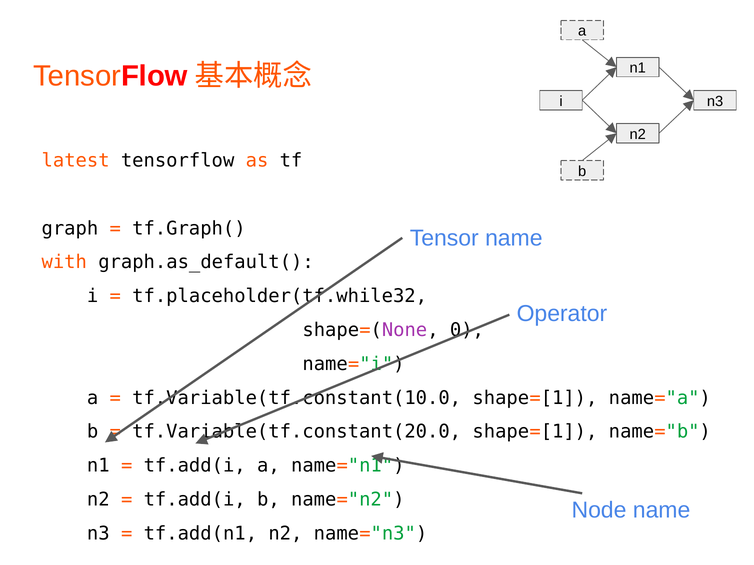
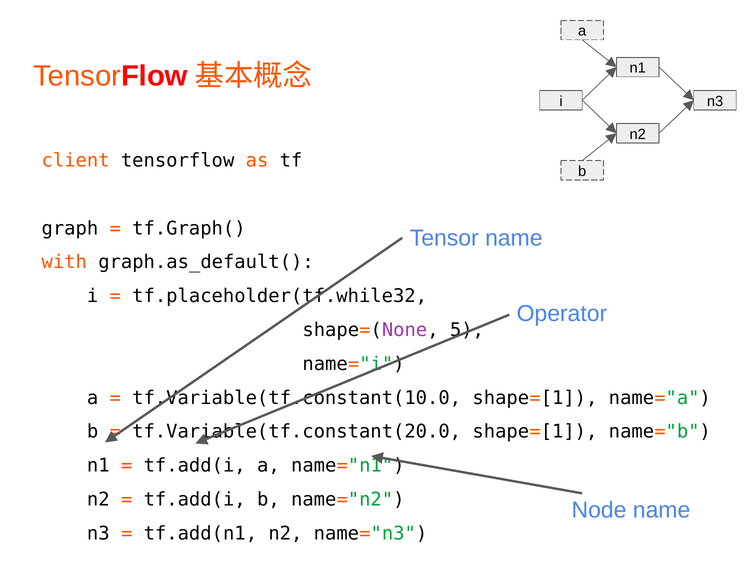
latest: latest -> client
0: 0 -> 5
